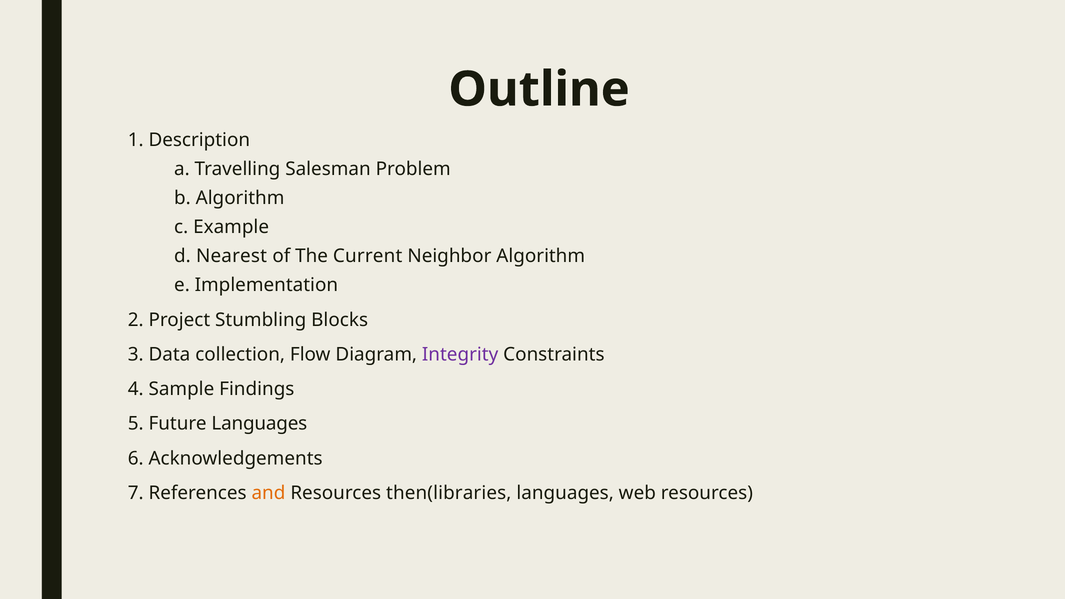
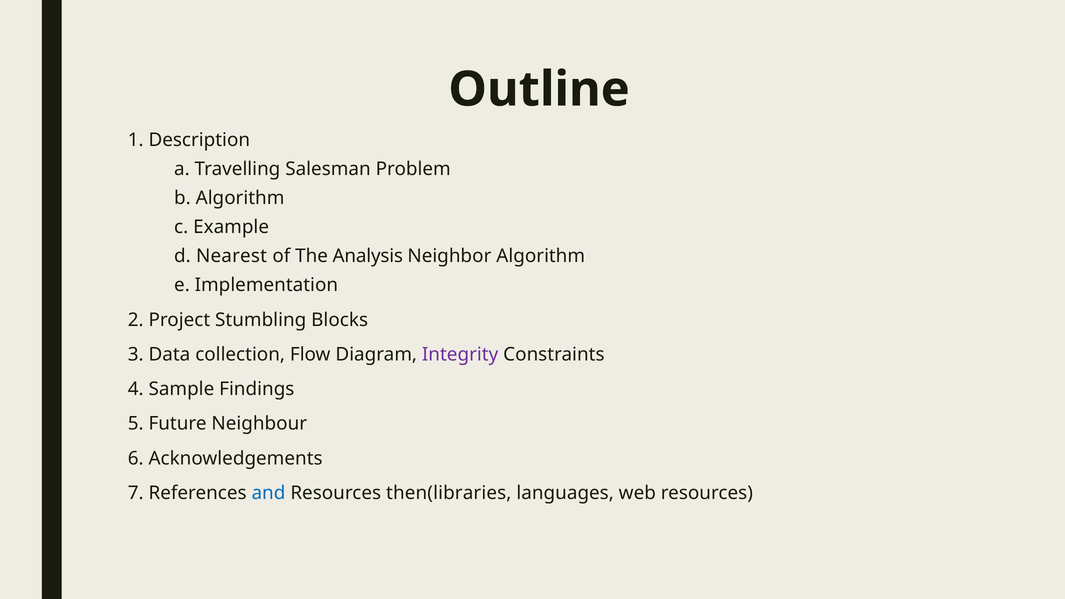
Current: Current -> Analysis
Future Languages: Languages -> Neighbour
and colour: orange -> blue
